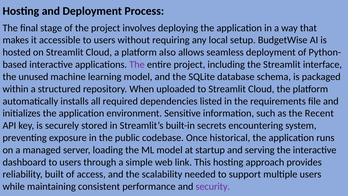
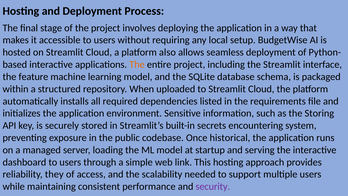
The at (137, 64) colour: purple -> orange
unused: unused -> feature
Recent: Recent -> Storing
built: built -> they
